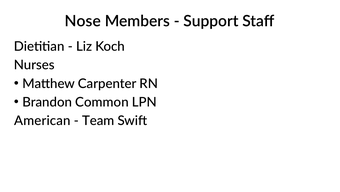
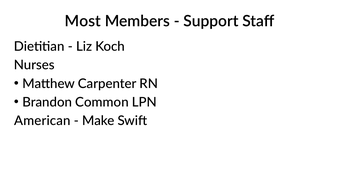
Nose: Nose -> Most
Team: Team -> Make
